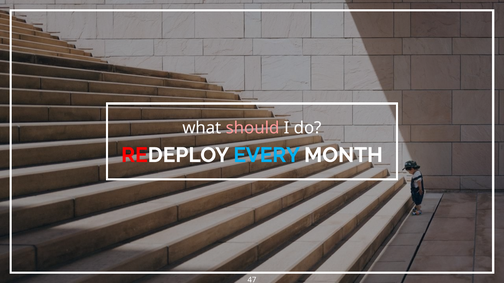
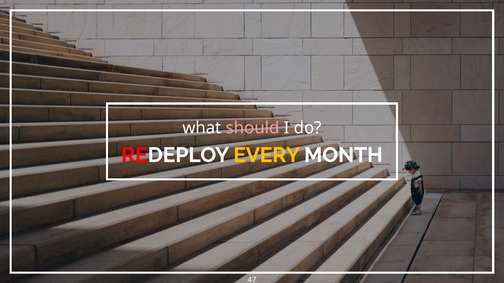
EVERY colour: light blue -> yellow
